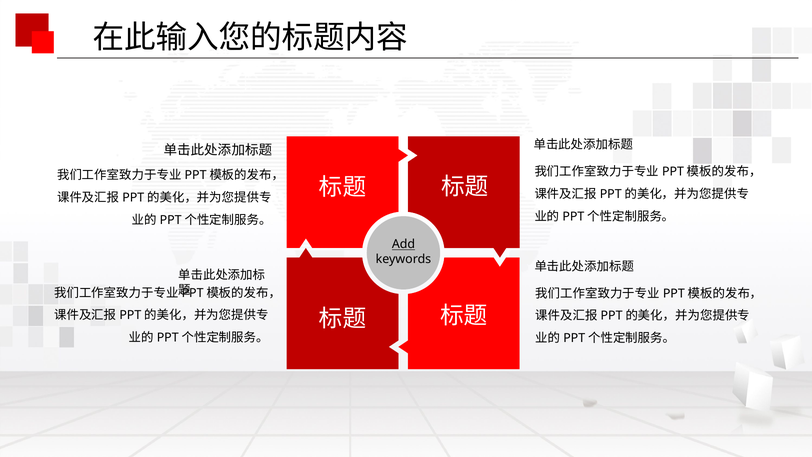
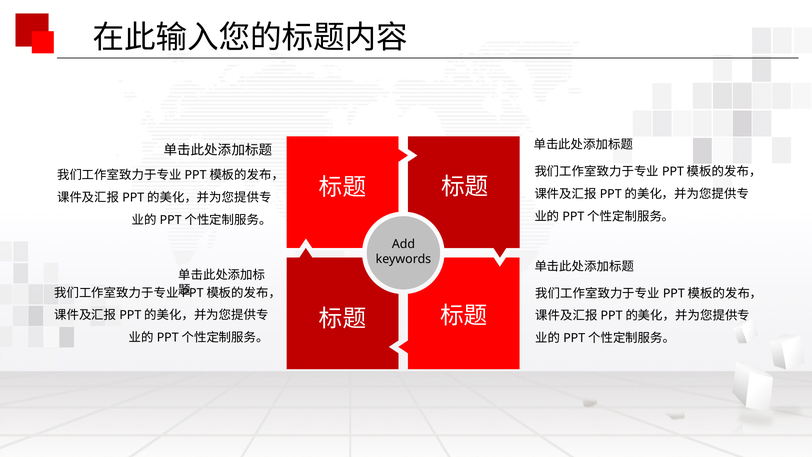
Add underline: present -> none
